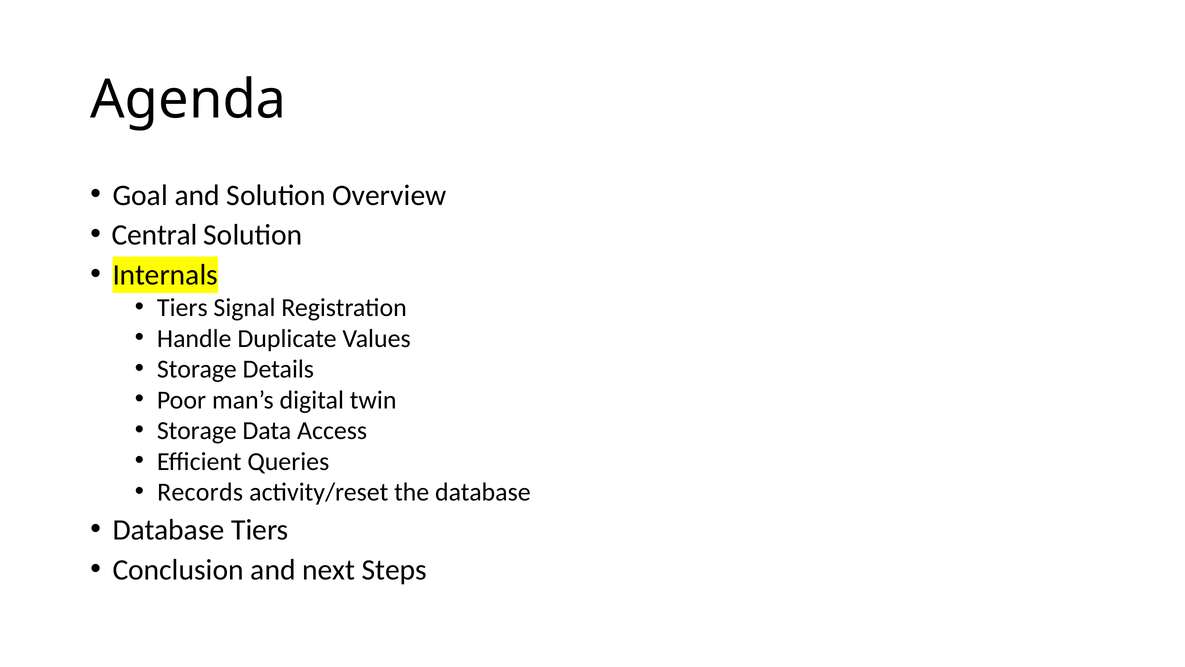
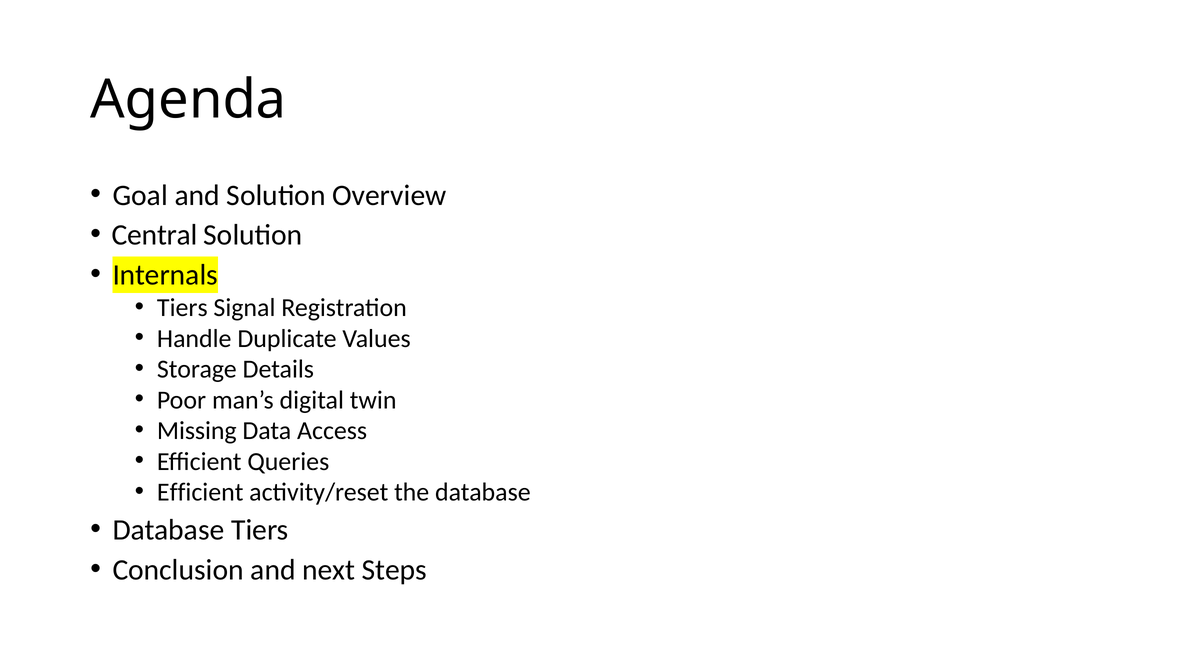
Storage at (197, 430): Storage -> Missing
Records at (200, 492): Records -> Efficient
